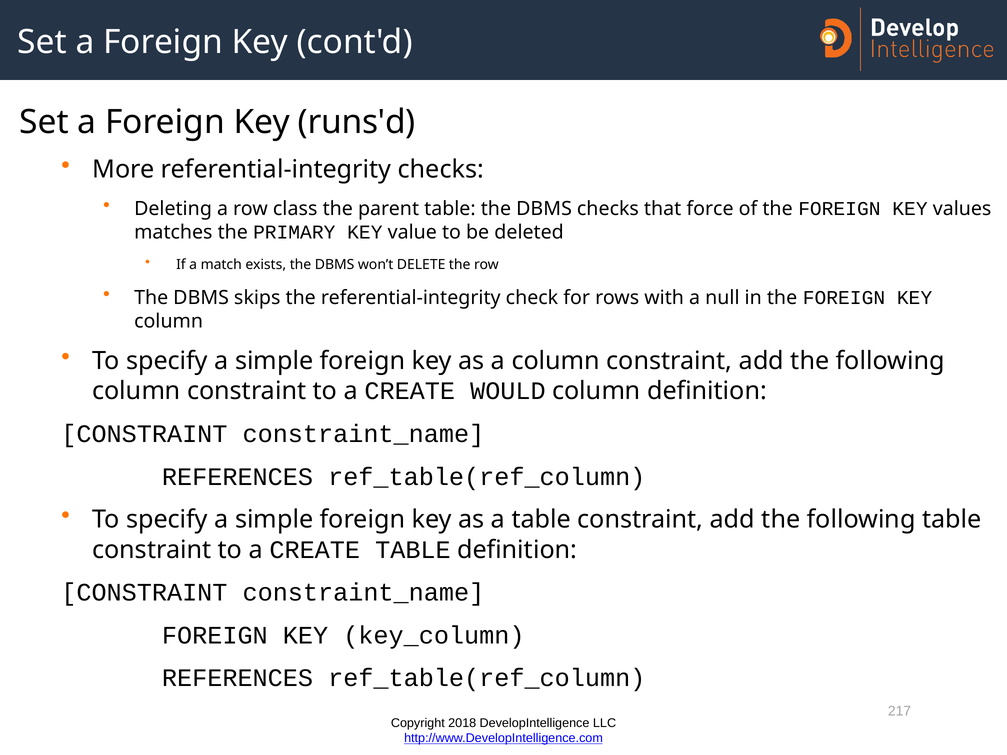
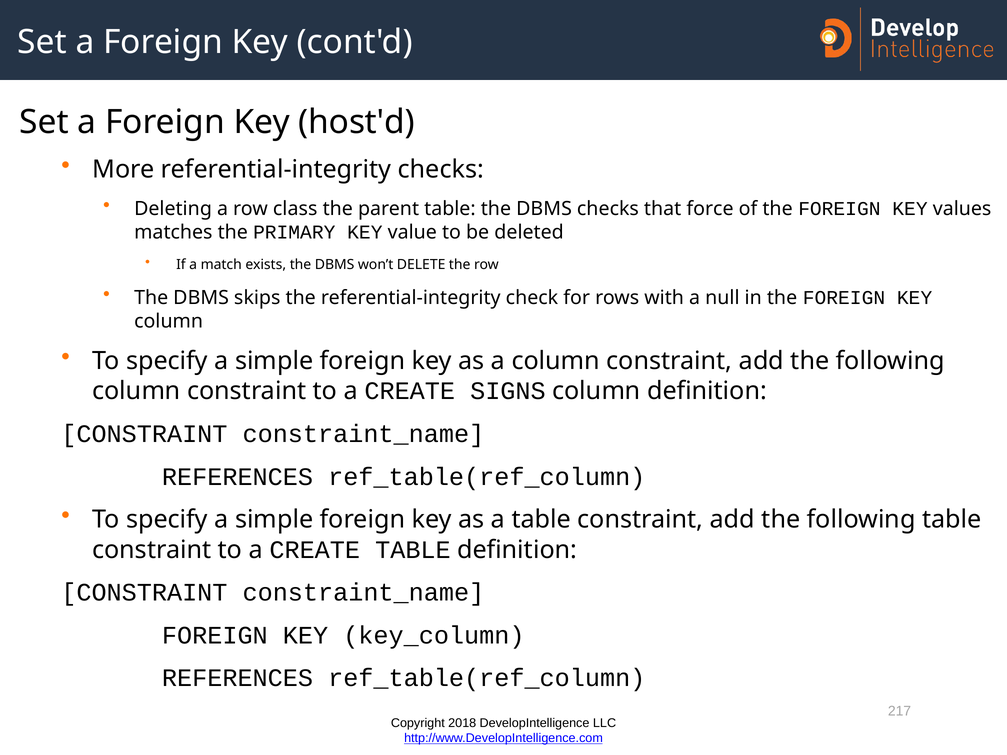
runs'd: runs'd -> host'd
WOULD: WOULD -> SIGNS
